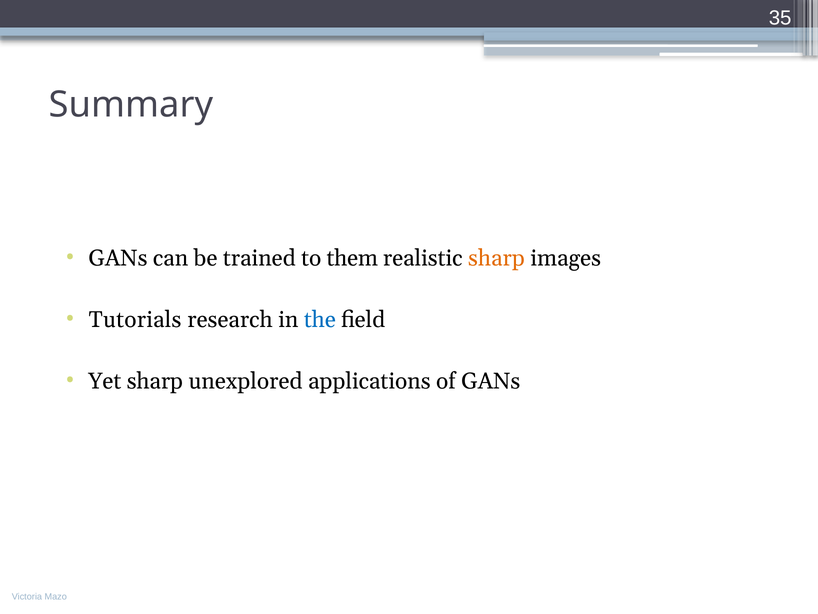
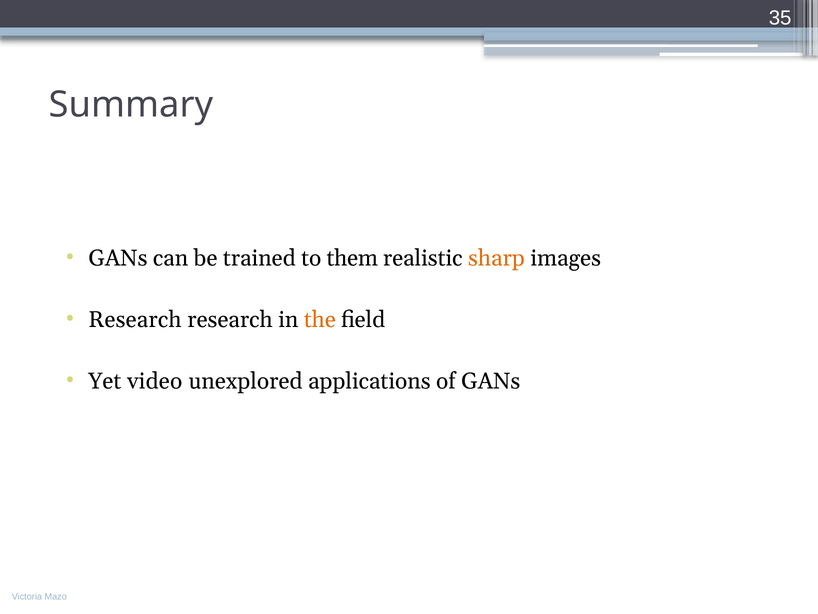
Tutorials at (135, 319): Tutorials -> Research
the colour: blue -> orange
Yet sharp: sharp -> video
